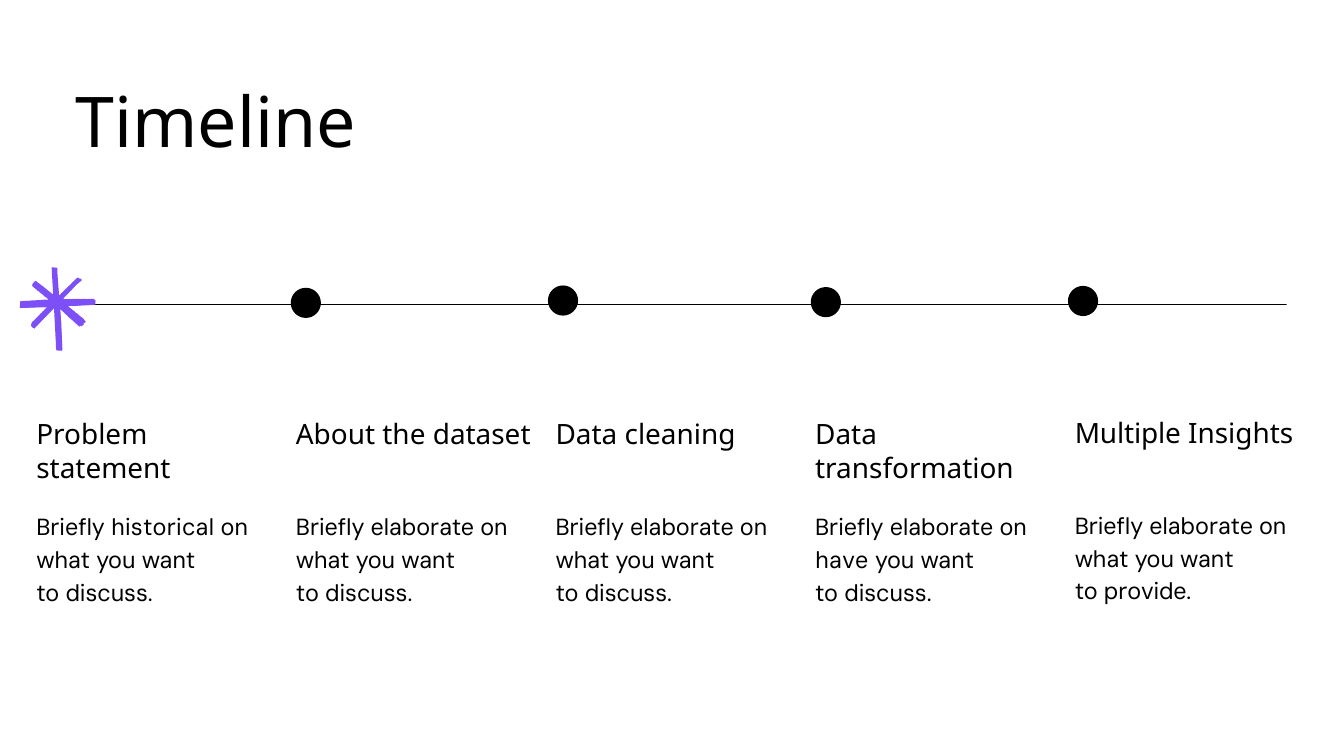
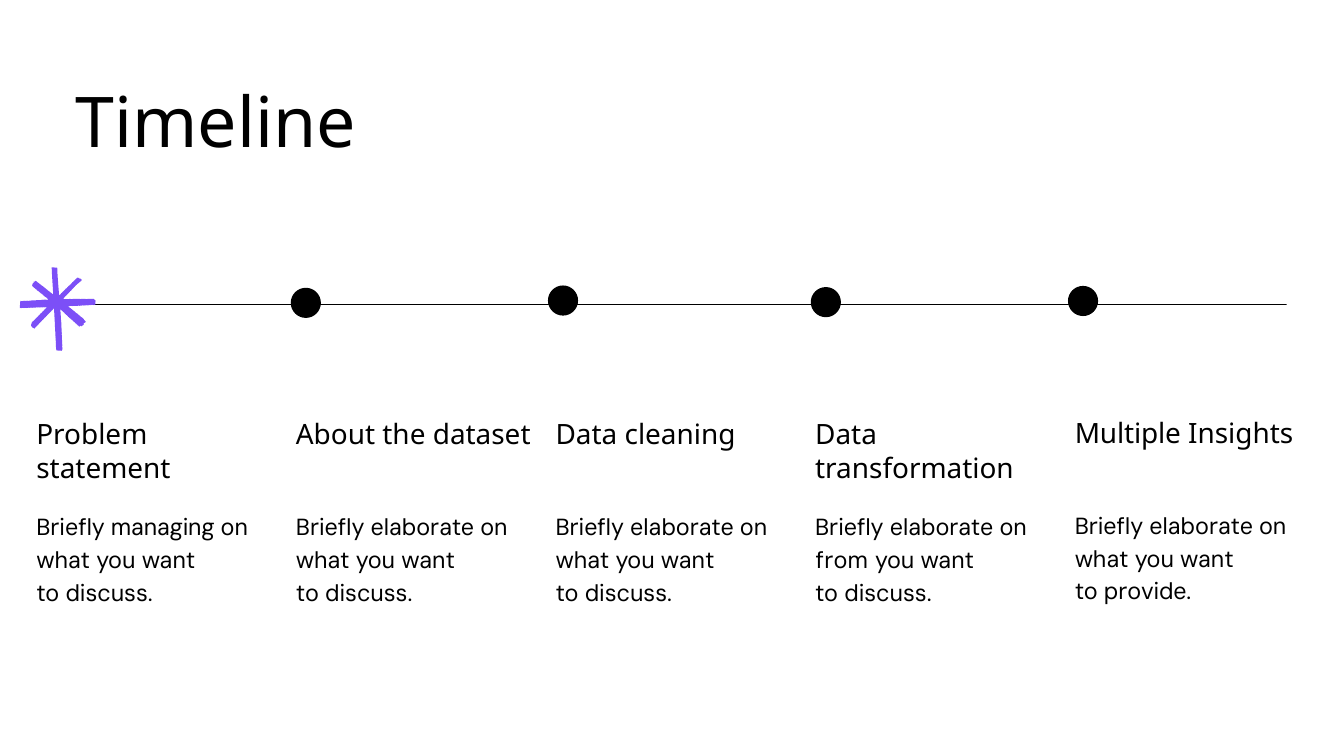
historical: historical -> managing
have: have -> from
